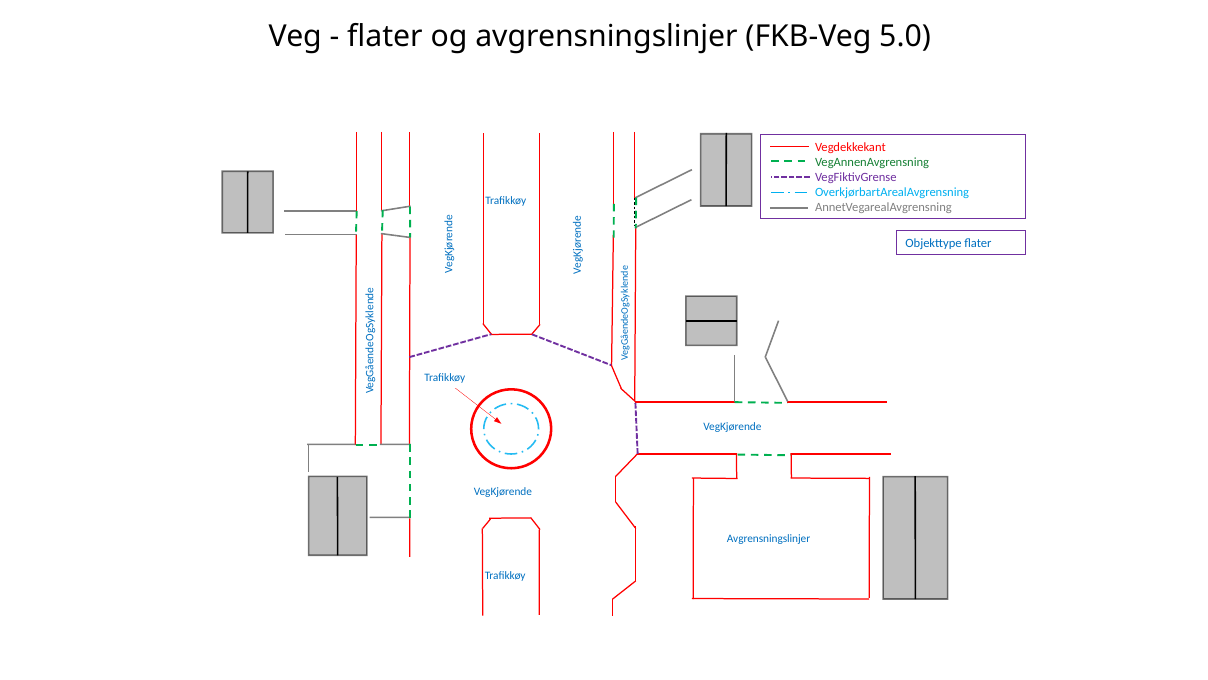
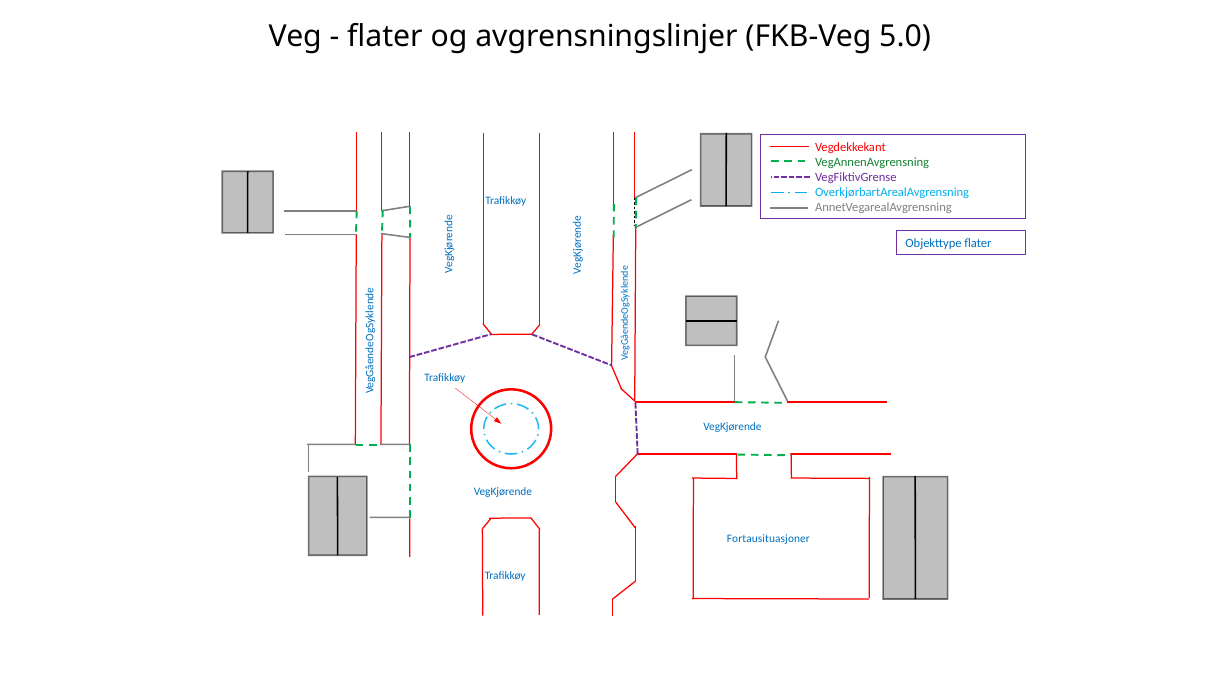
Avgrensningslinjer at (769, 539): Avgrensningslinjer -> Fortausituasjoner
